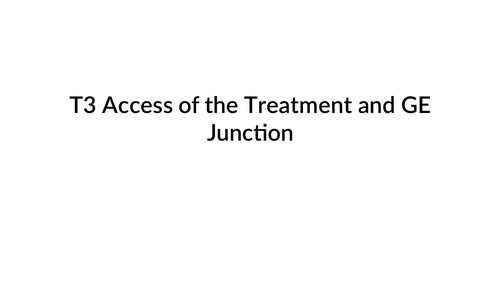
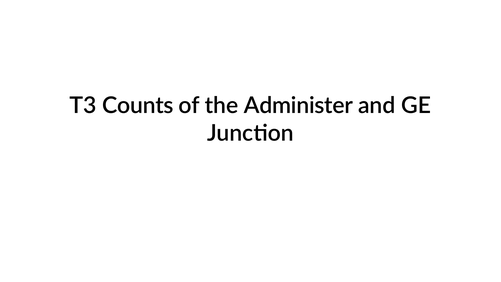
Access: Access -> Counts
Treatment: Treatment -> Administer
